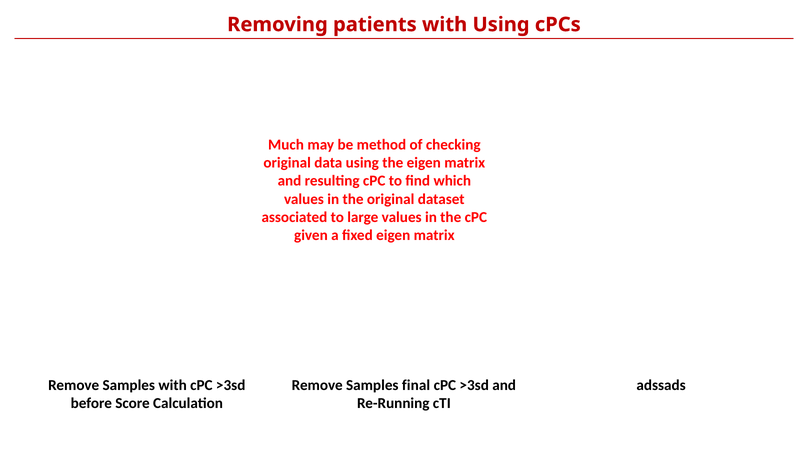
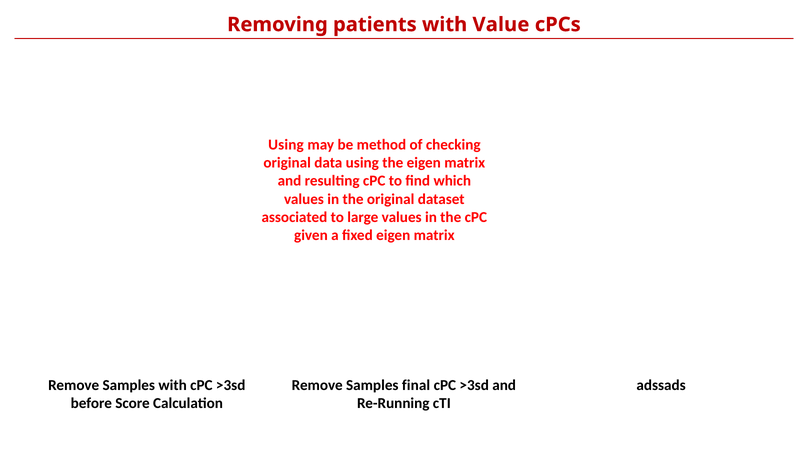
with Using: Using -> Value
Much at (286, 145): Much -> Using
